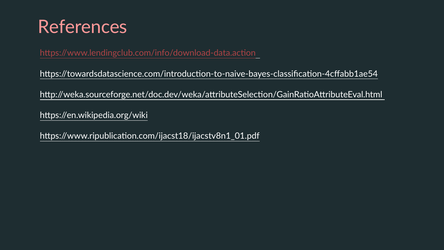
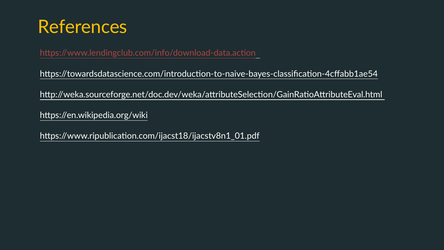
References colour: pink -> yellow
